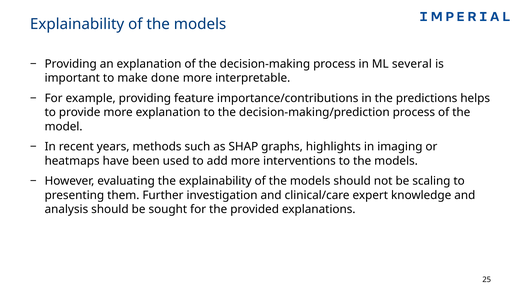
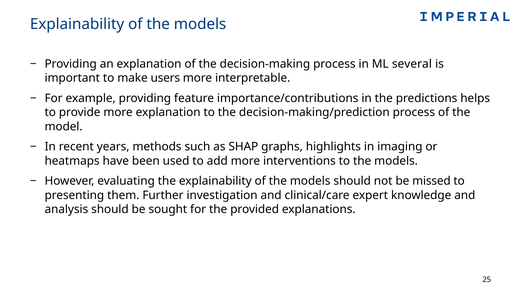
done: done -> users
scaling: scaling -> missed
